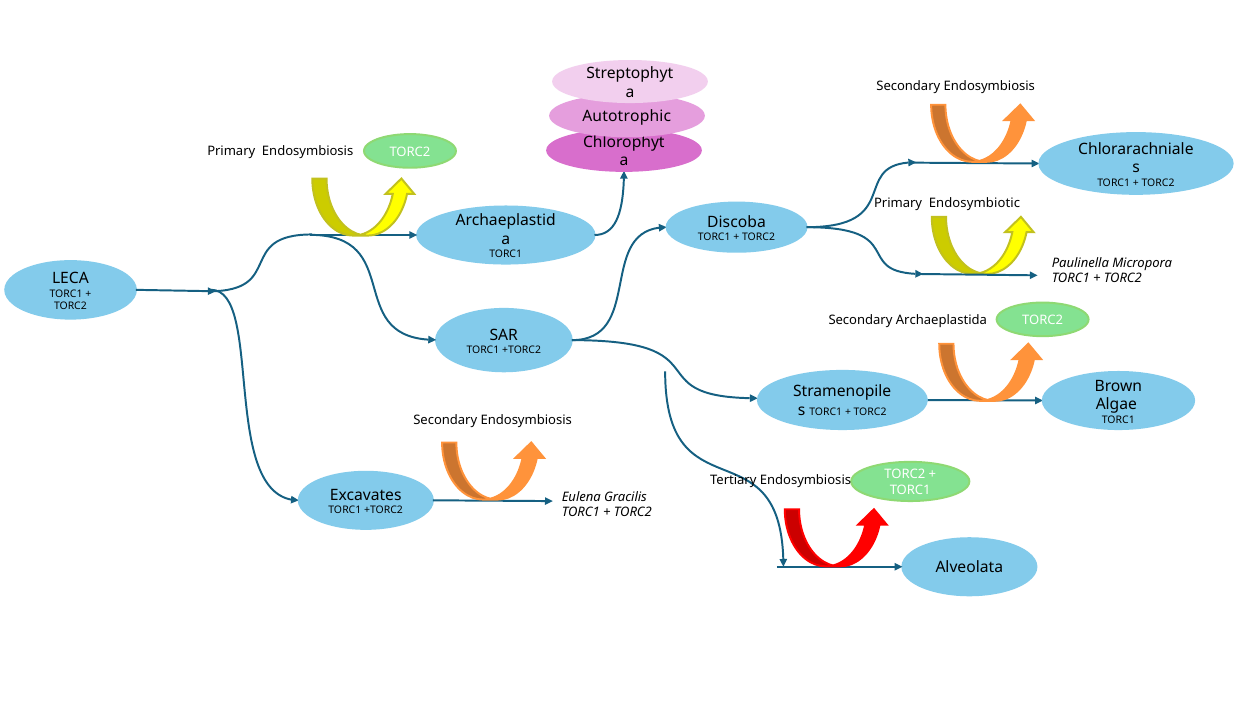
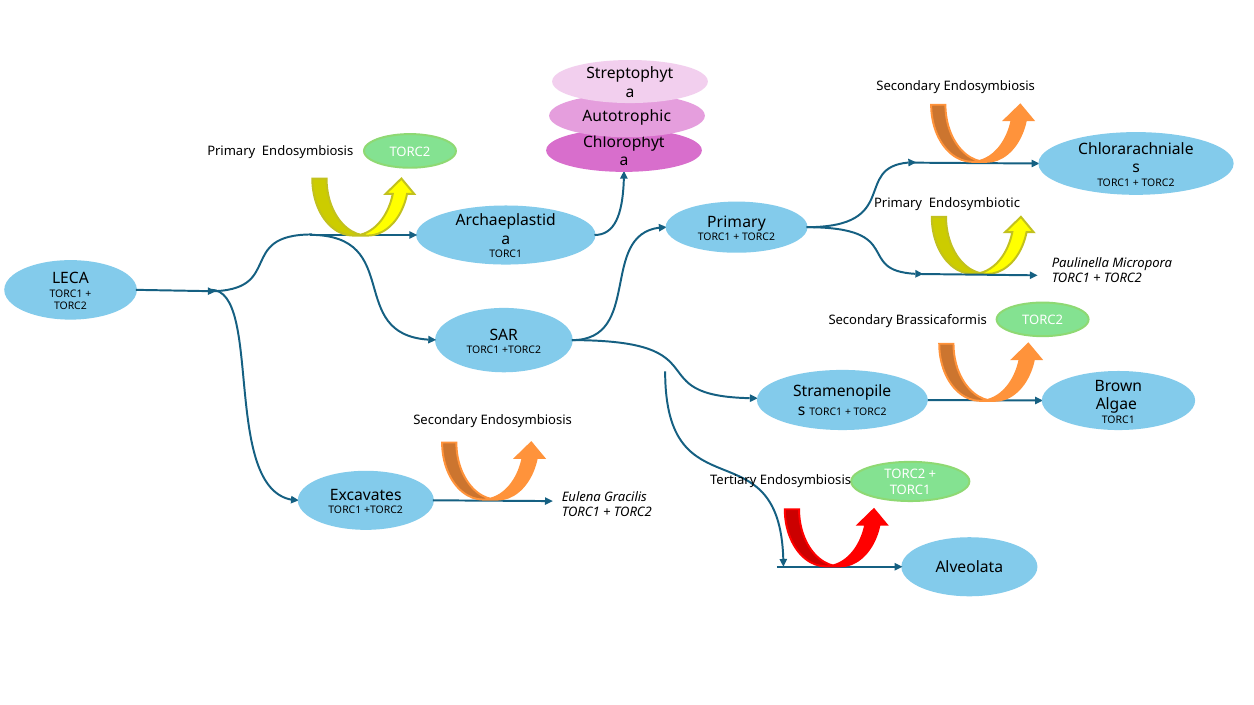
Discoba at (736, 222): Discoba -> Primary
Archaeplastida: Archaeplastida -> Brassicaformis
